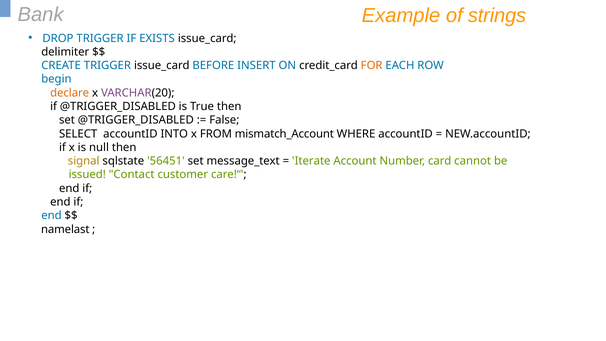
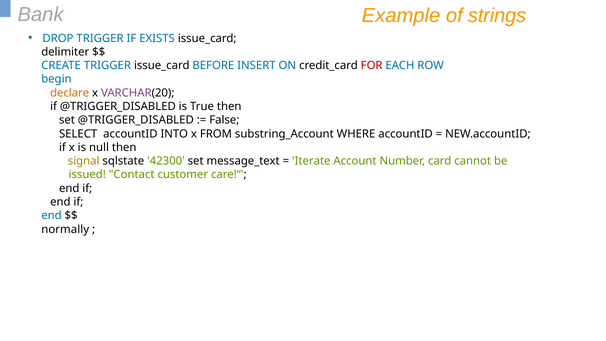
FOR colour: orange -> red
mismatch_Account: mismatch_Account -> substring_Account
56451: 56451 -> 42300
namelast: namelast -> normally
